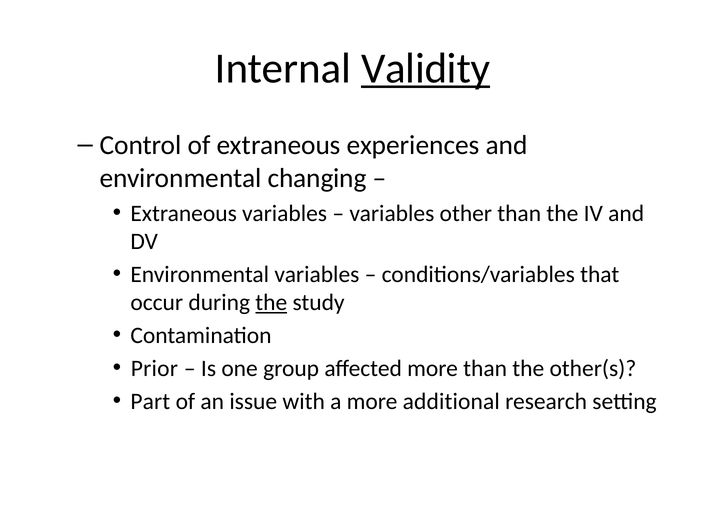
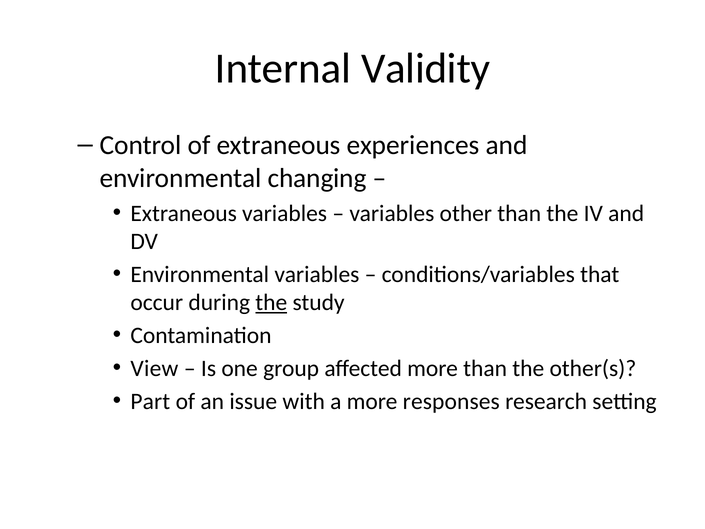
Validity underline: present -> none
Prior: Prior -> View
additional: additional -> responses
